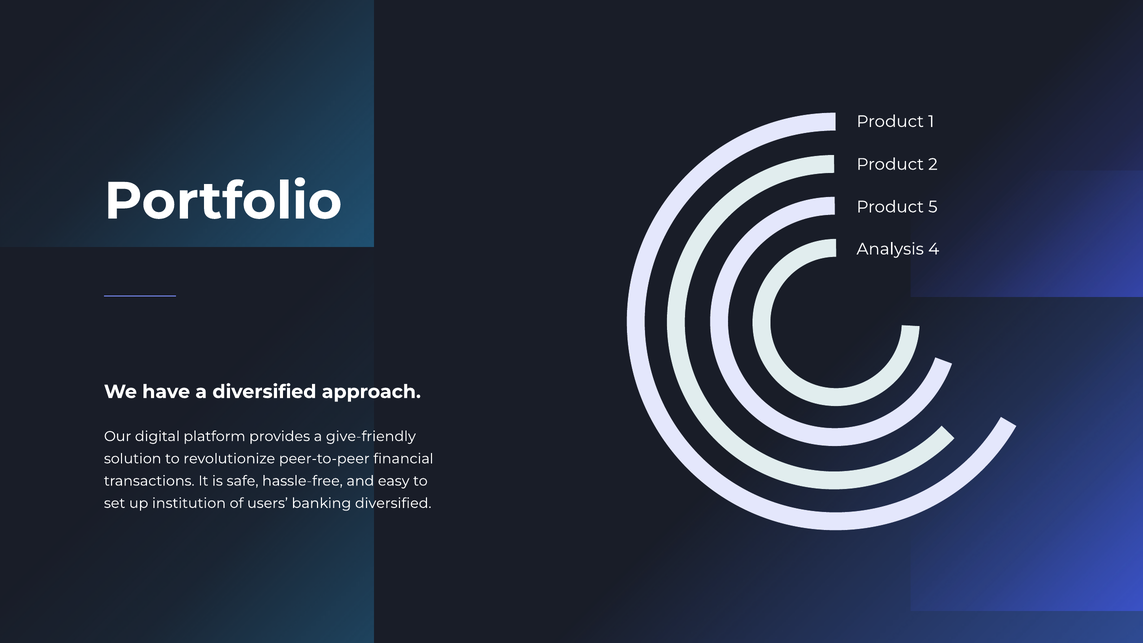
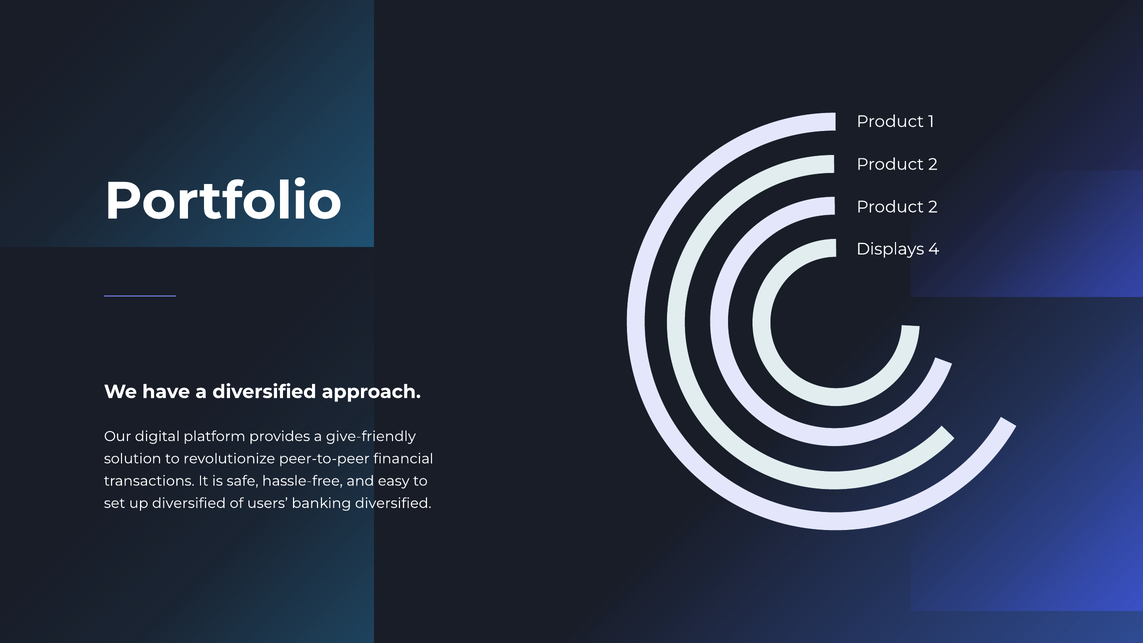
5 at (933, 207): 5 -> 2
Analysis: Analysis -> Displays
up institution: institution -> diversified
